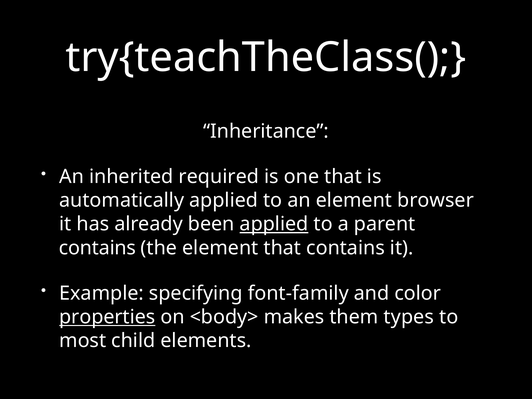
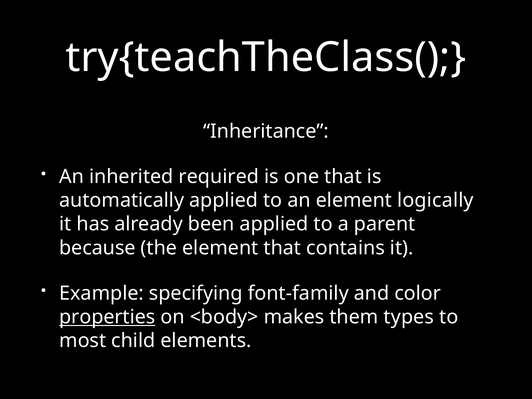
browser: browser -> logically
applied at (274, 224) underline: present -> none
contains at (97, 248): contains -> because
